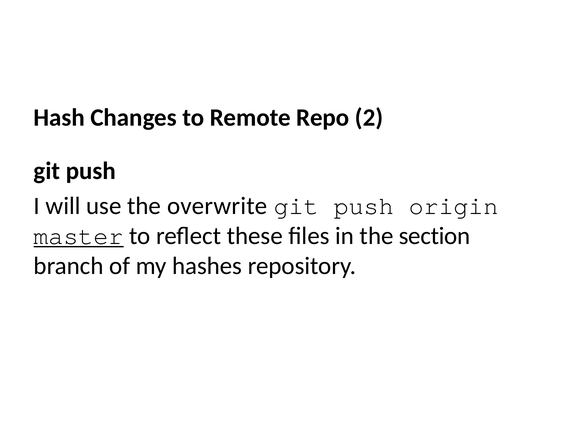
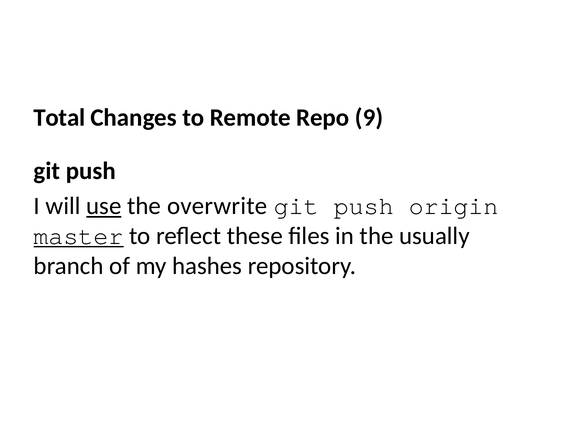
Hash: Hash -> Total
2: 2 -> 9
use underline: none -> present
section: section -> usually
